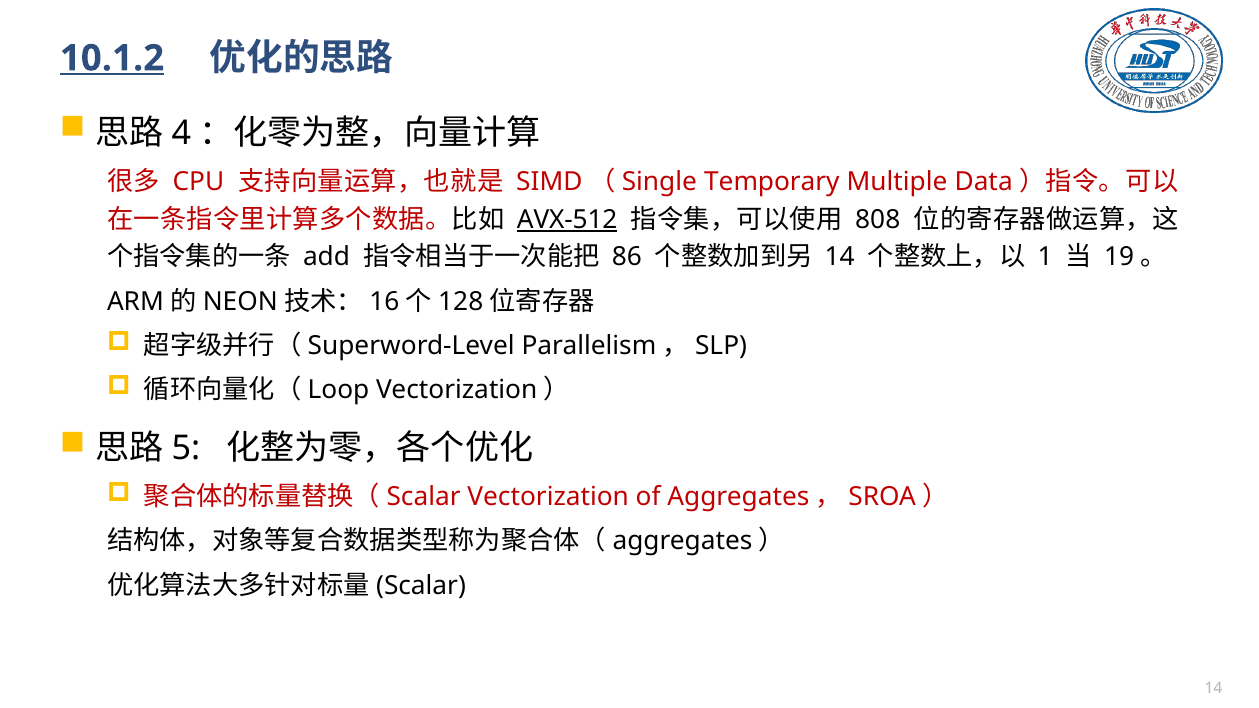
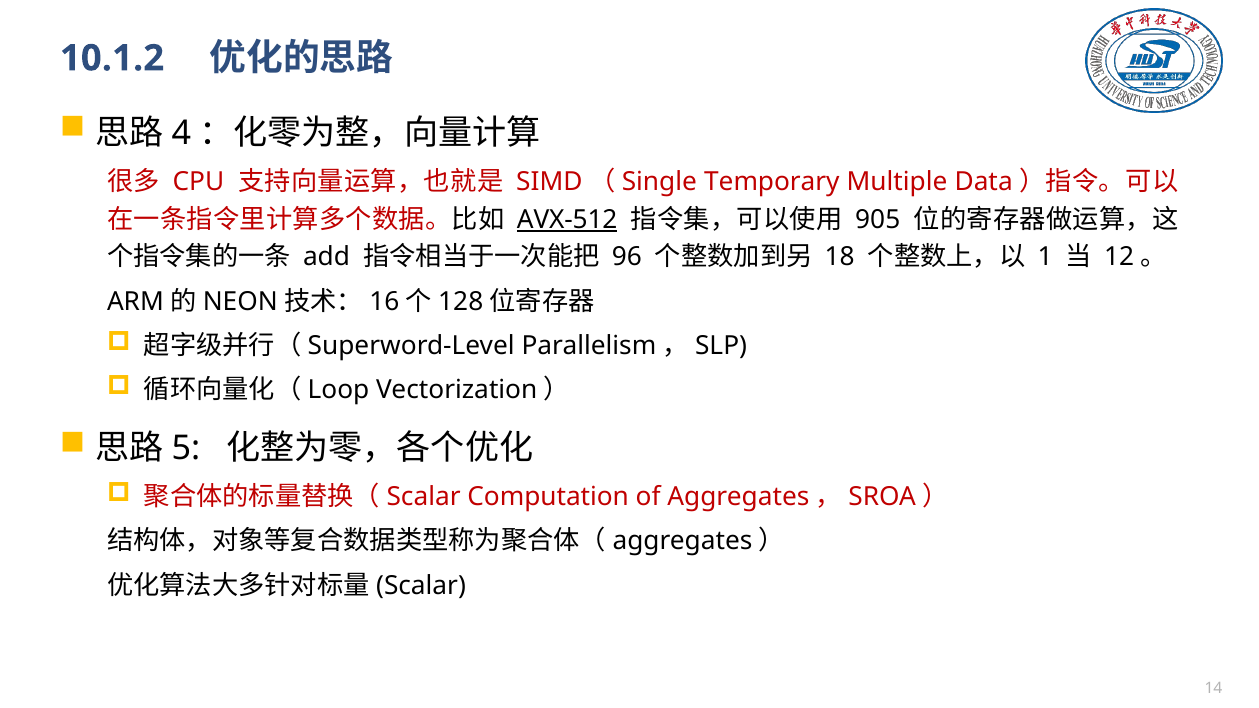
10.1.2 underline: present -> none
808: 808 -> 905
86: 86 -> 96
14 at (840, 257): 14 -> 18
19: 19 -> 12
Vectorization at (548, 497): Vectorization -> Computation
